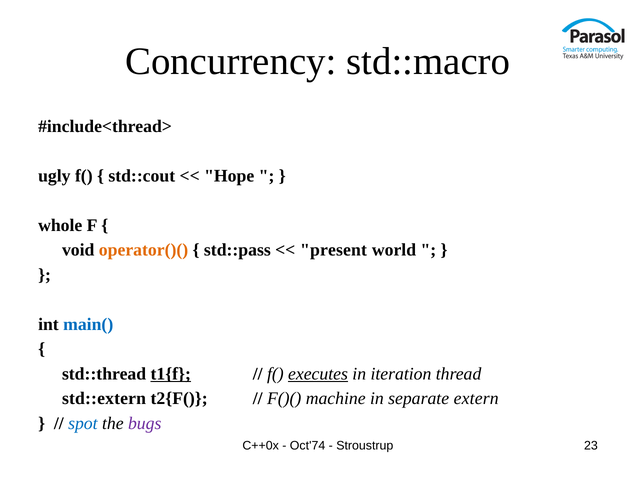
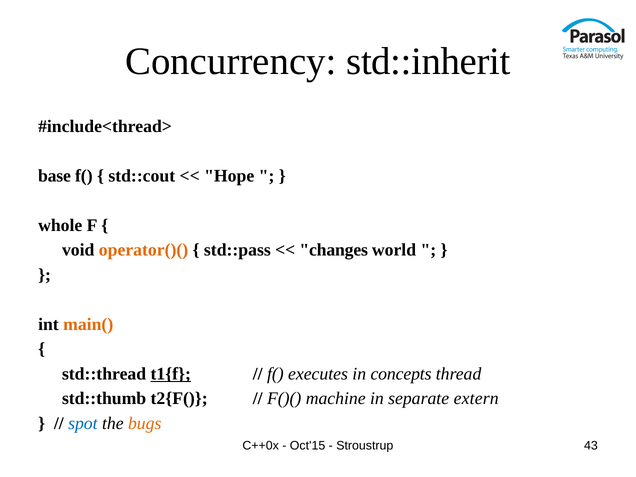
std::macro: std::macro -> std::inherit
ugly: ugly -> base
present: present -> changes
main( colour: blue -> orange
executes underline: present -> none
iteration: iteration -> concepts
std::extern: std::extern -> std::thumb
bugs colour: purple -> orange
Oct'74: Oct'74 -> Oct'15
23: 23 -> 43
